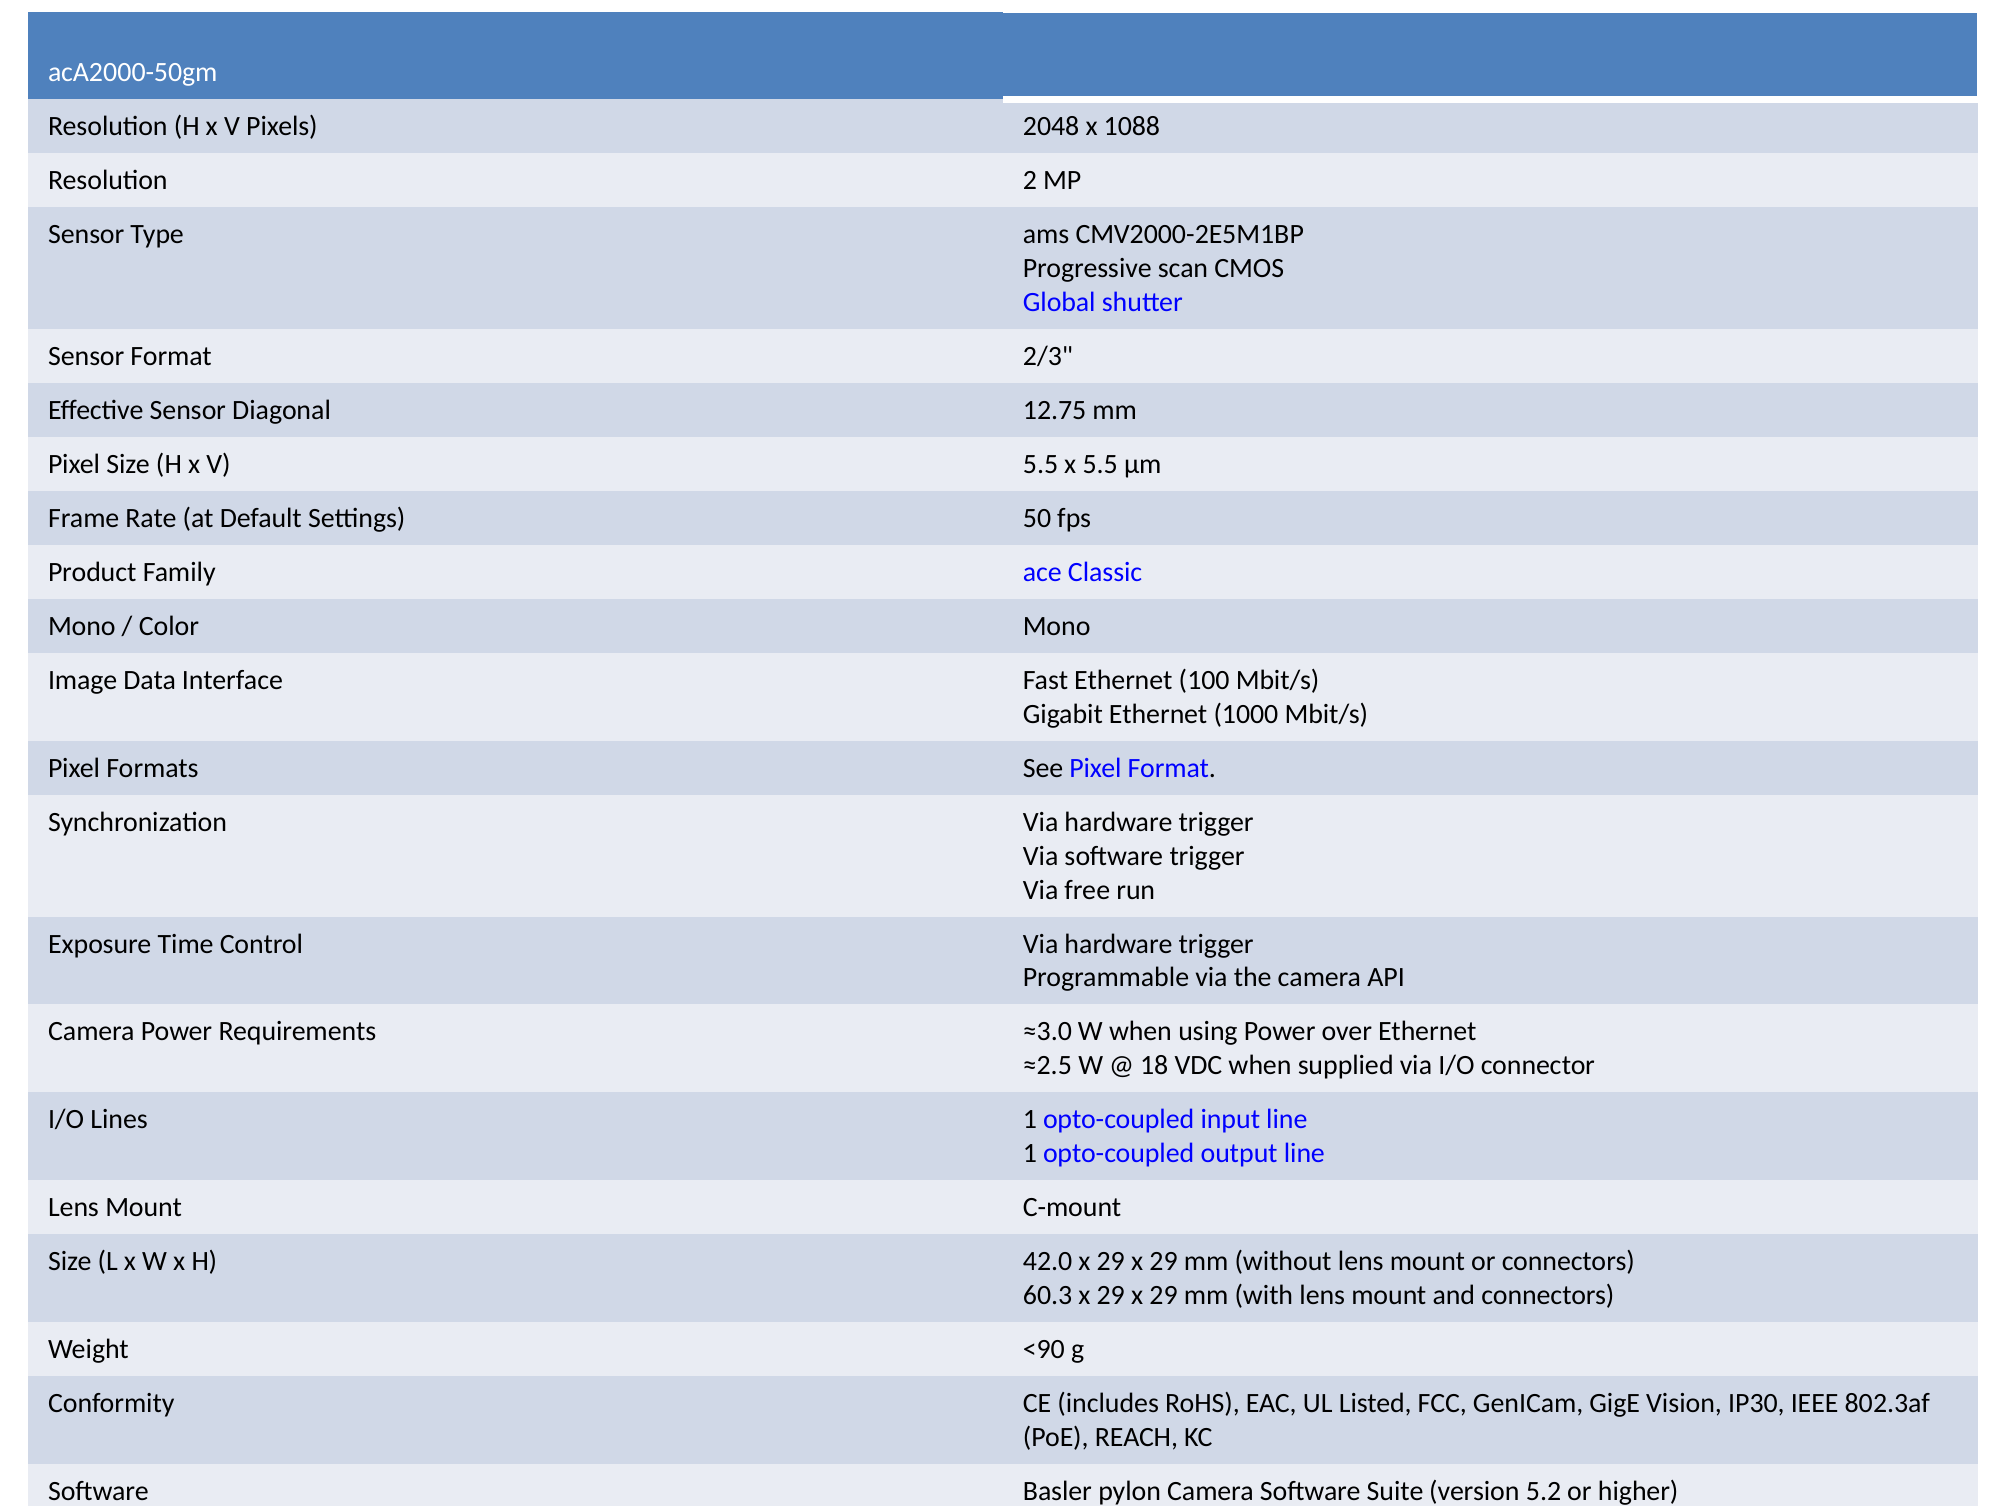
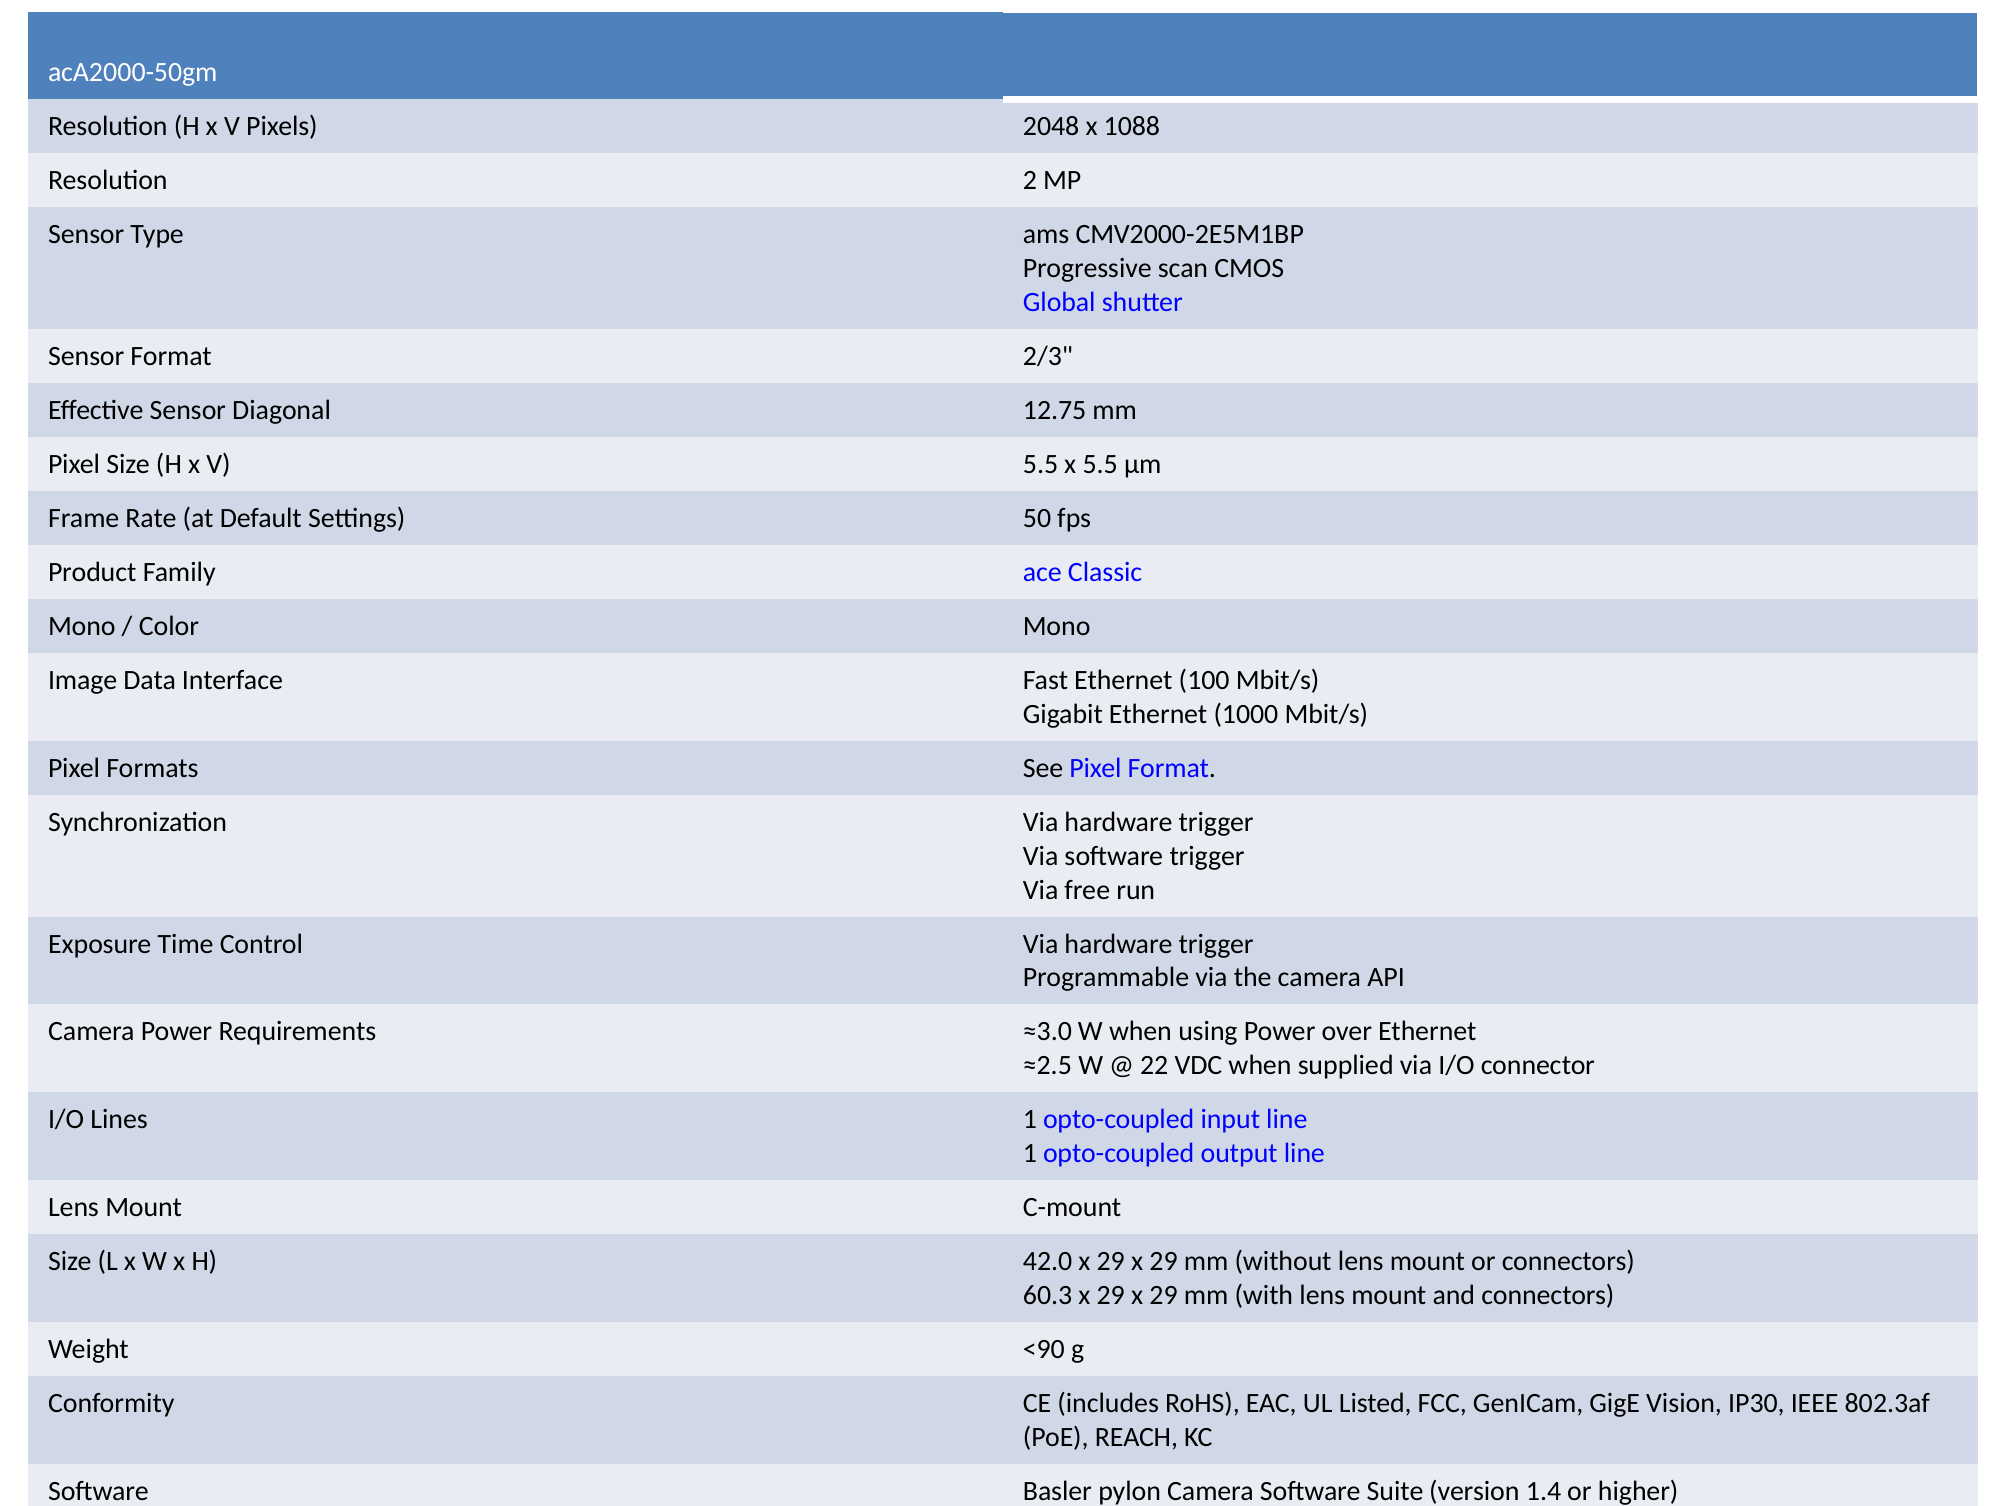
18: 18 -> 22
5.2: 5.2 -> 1.4
